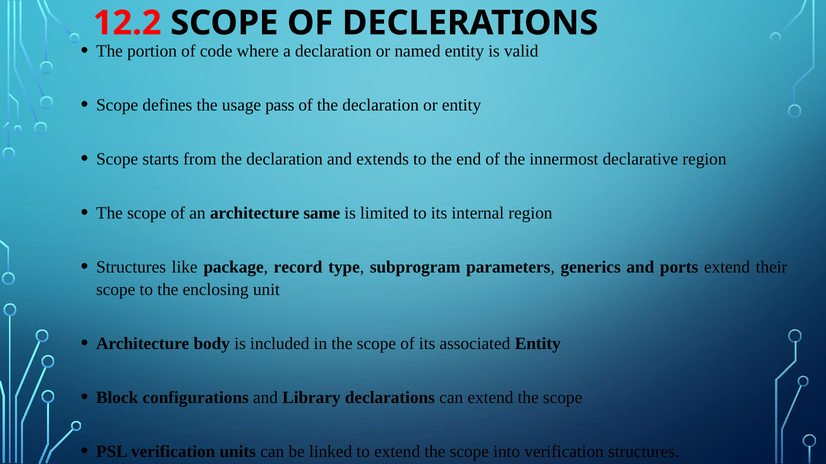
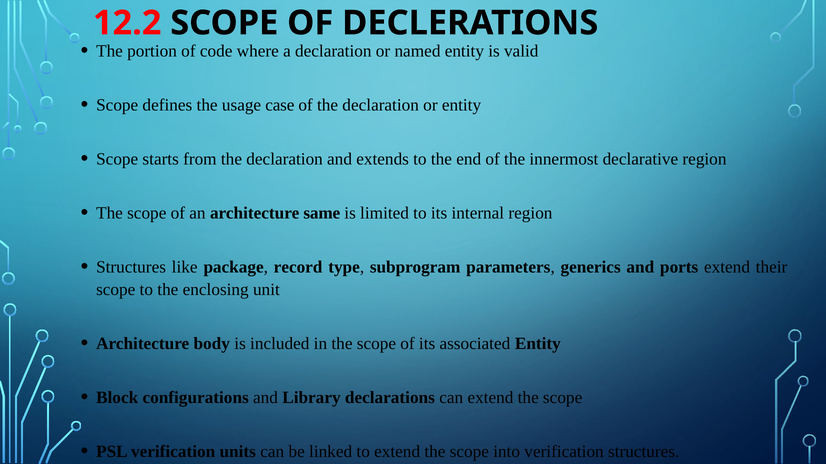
pass: pass -> case
